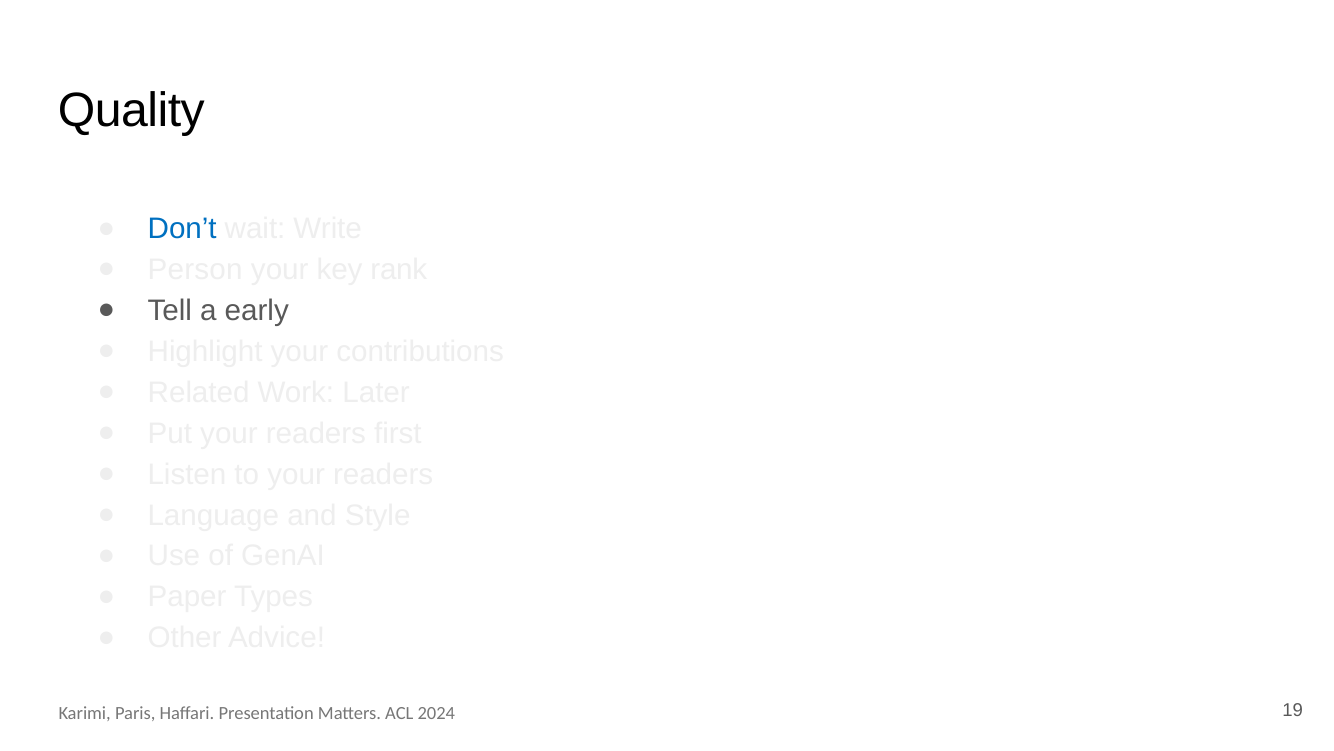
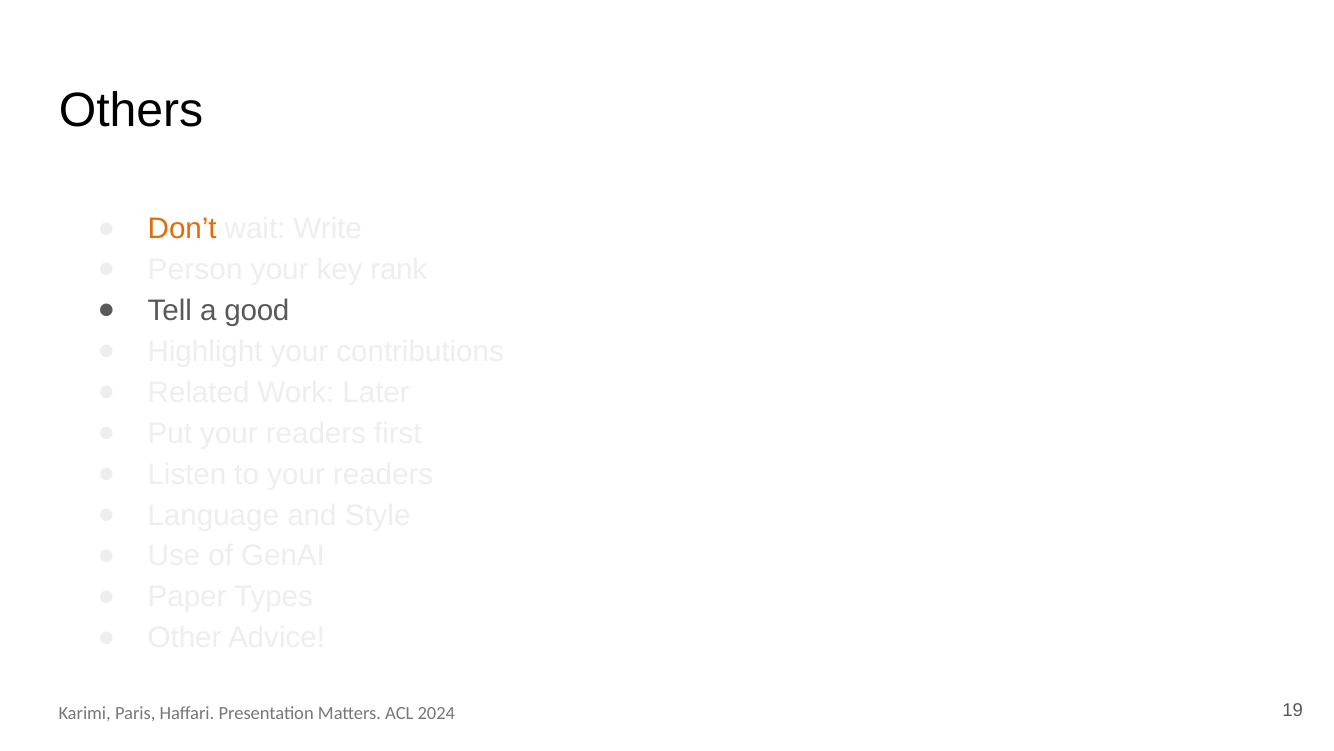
Quality: Quality -> Others
Don’t colour: blue -> orange
early: early -> good
